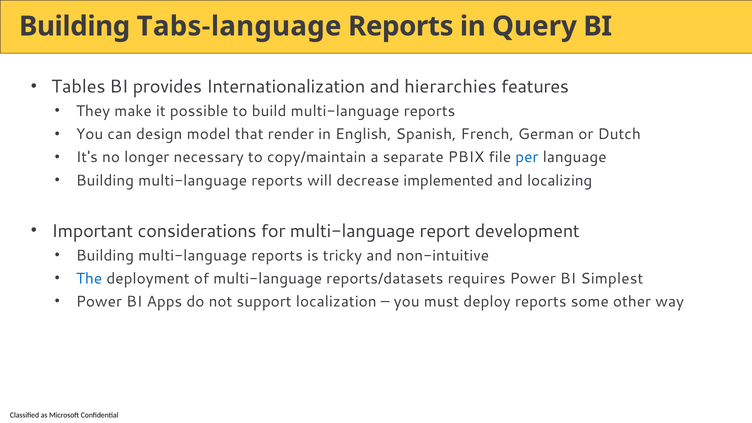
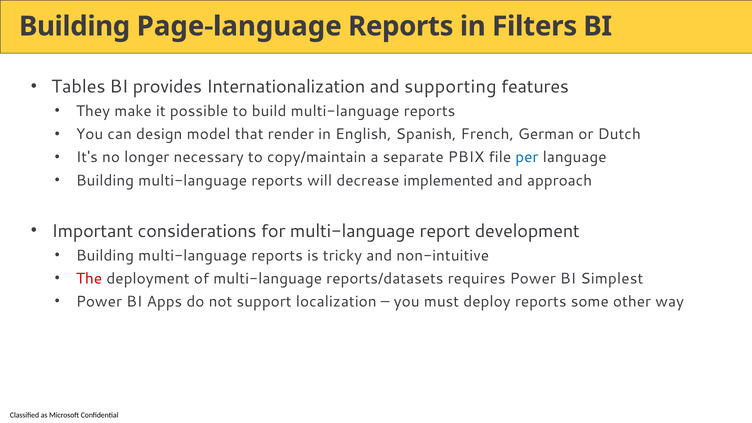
Tabs-language: Tabs-language -> Page-language
Query: Query -> Filters
hierarchies: hierarchies -> supporting
localizing: localizing -> approach
The colour: blue -> red
